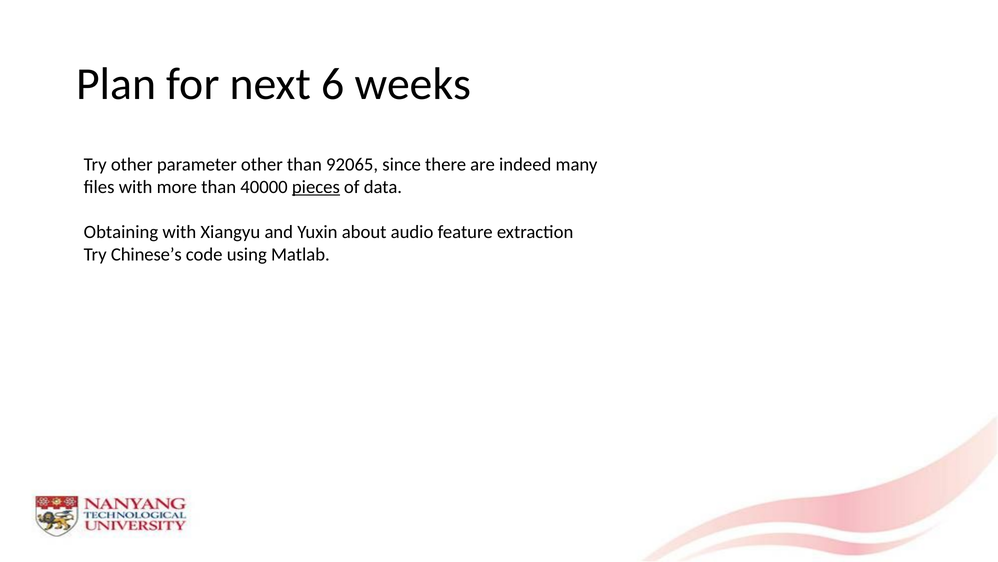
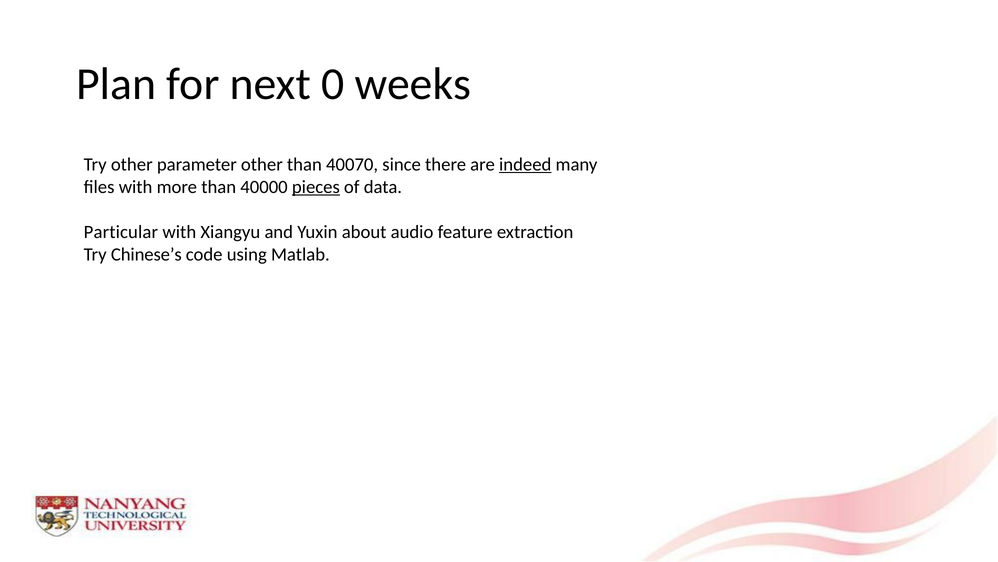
6: 6 -> 0
92065: 92065 -> 40070
indeed underline: none -> present
Obtaining: Obtaining -> Particular
